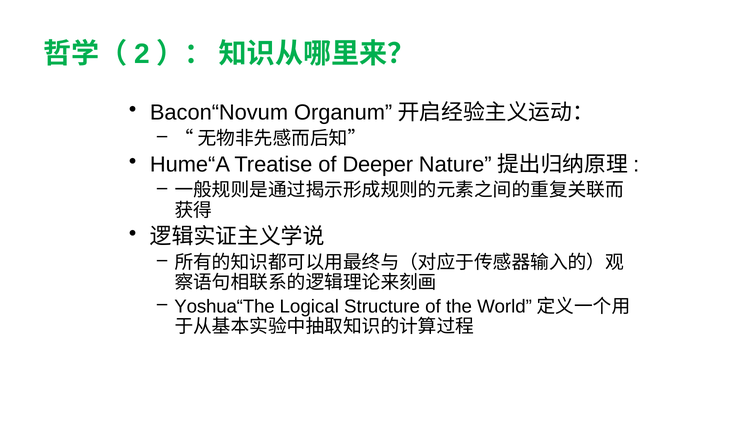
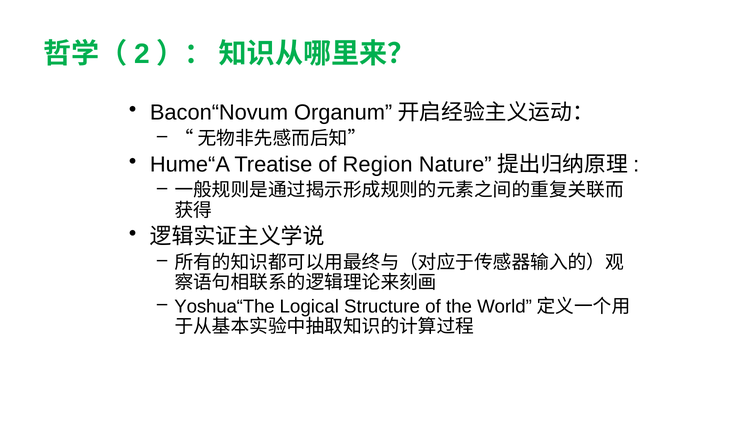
Deeper: Deeper -> Region
